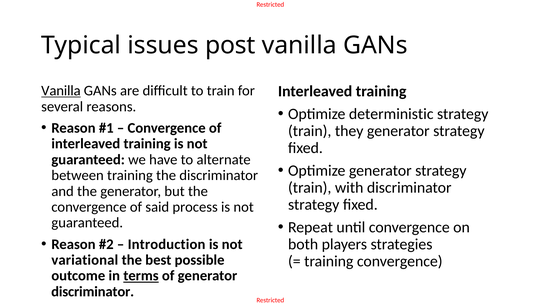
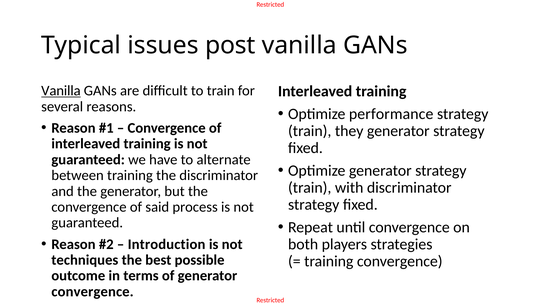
deterministic: deterministic -> performance
variational: variational -> techniques
terms underline: present -> none
discriminator at (93, 292): discriminator -> convergence
